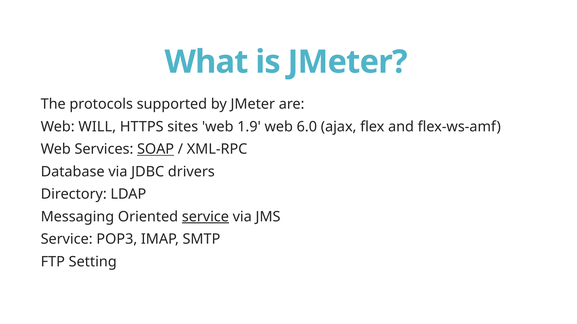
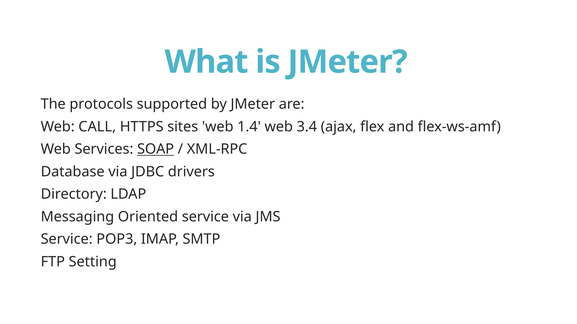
WILL: WILL -> CALL
1.9: 1.9 -> 1.4
6.0: 6.0 -> 3.4
service at (205, 217) underline: present -> none
